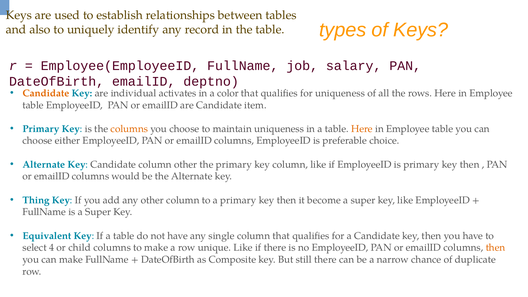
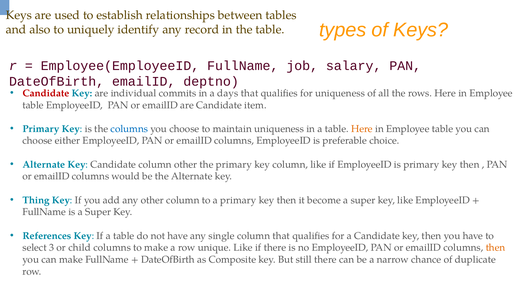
Candidate at (46, 93) colour: orange -> red
activates: activates -> commits
color: color -> days
columns at (129, 129) colour: orange -> blue
Equivalent: Equivalent -> References
4: 4 -> 3
